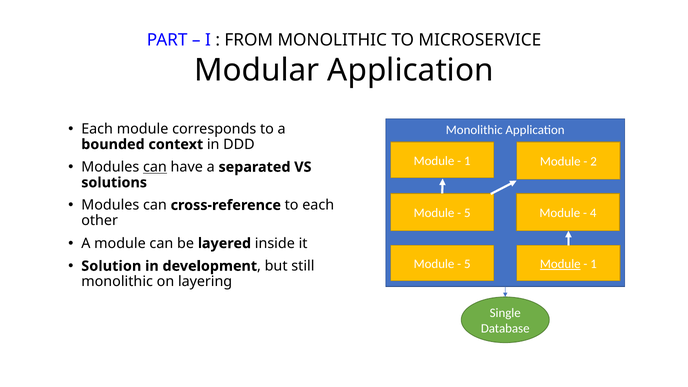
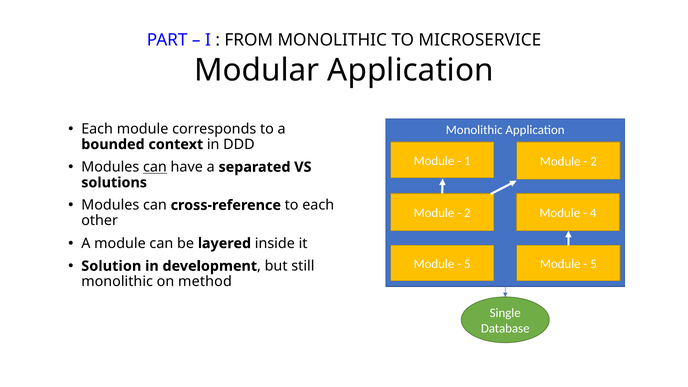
5 at (467, 213): 5 -> 2
Module at (560, 264) underline: present -> none
1 at (594, 264): 1 -> 5
layering: layering -> method
